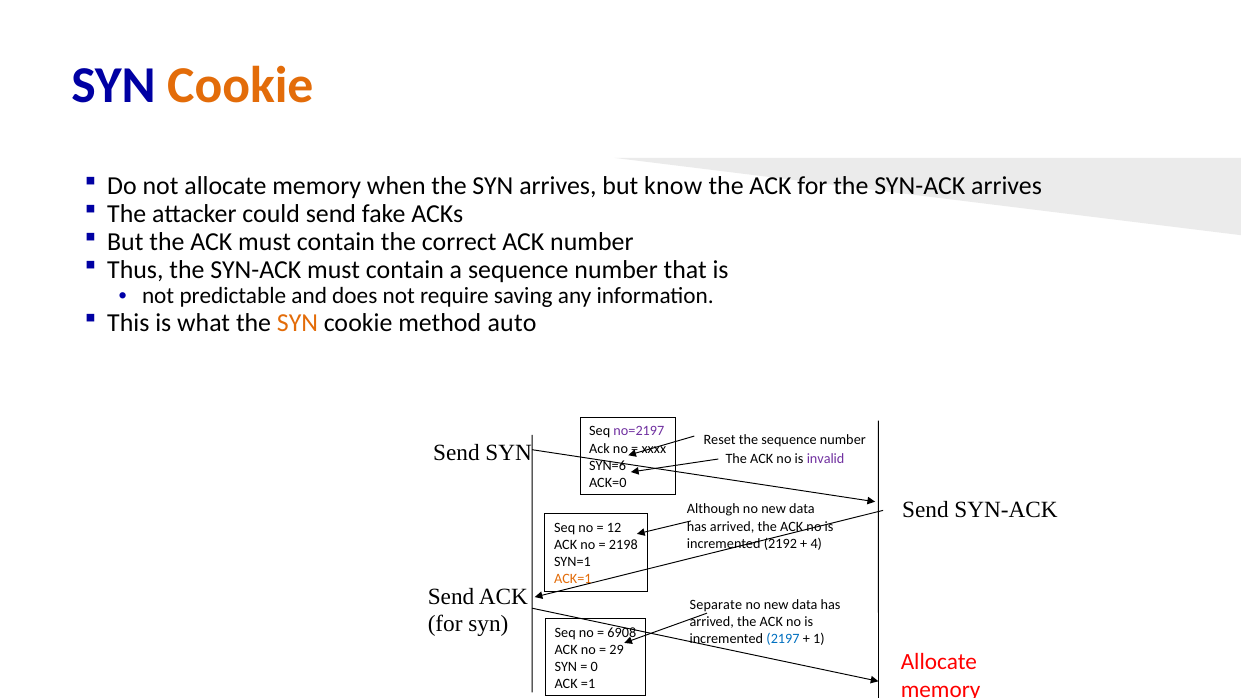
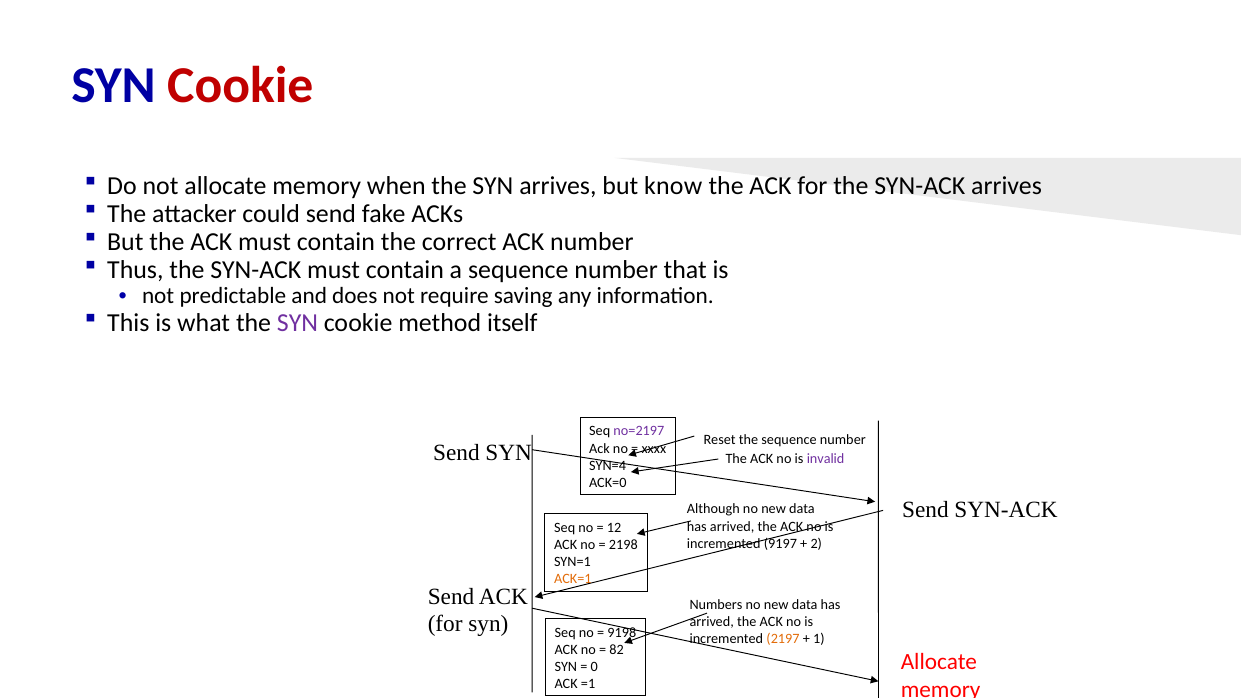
Cookie at (240, 86) colour: orange -> red
SYN at (297, 323) colour: orange -> purple
auto: auto -> itself
SYN=6: SYN=6 -> SYN=4
2192: 2192 -> 9197
4: 4 -> 2
Separate: Separate -> Numbers
6908: 6908 -> 9198
2197 colour: blue -> orange
29: 29 -> 82
